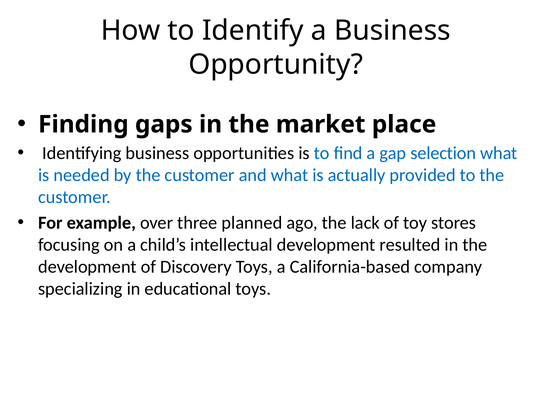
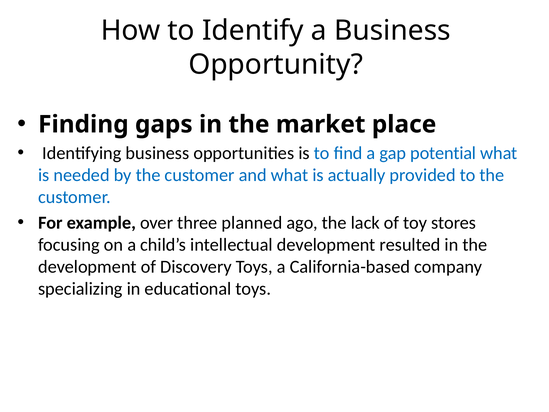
selection: selection -> potential
